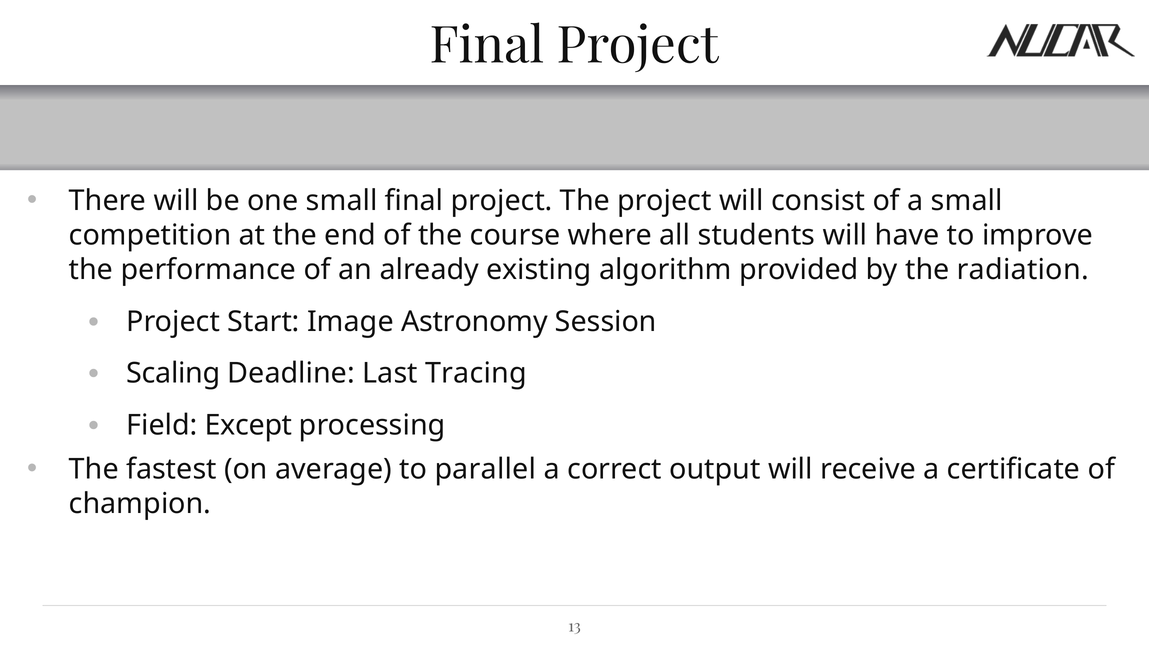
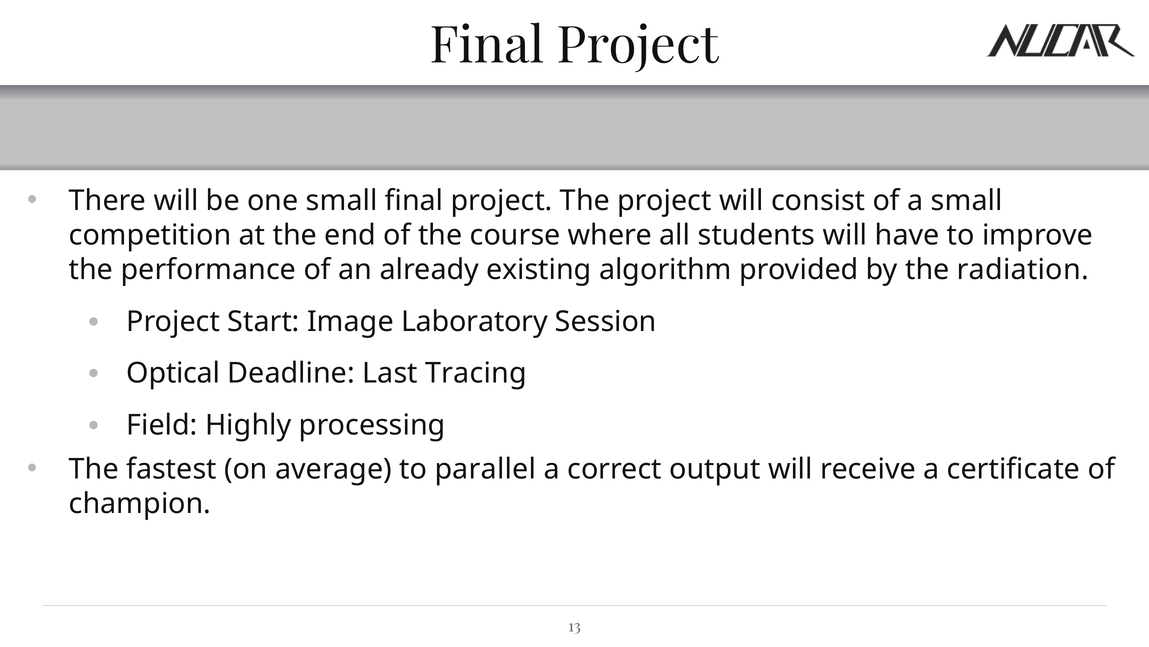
Astronomy: Astronomy -> Laboratory
Scaling: Scaling -> Optical
Except: Except -> Highly
